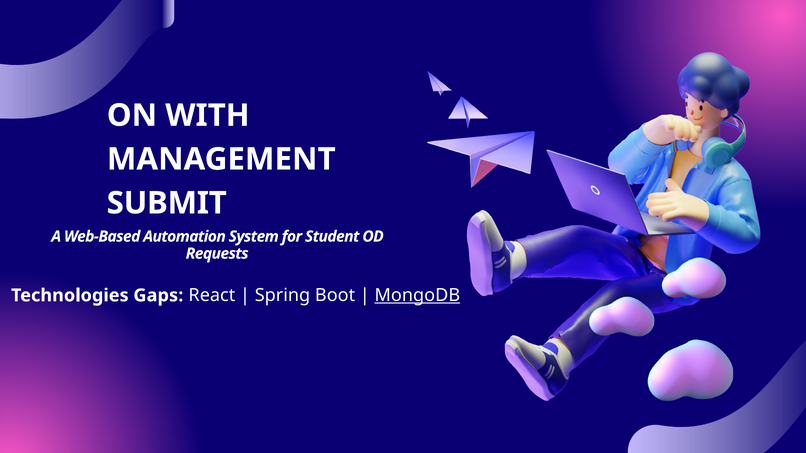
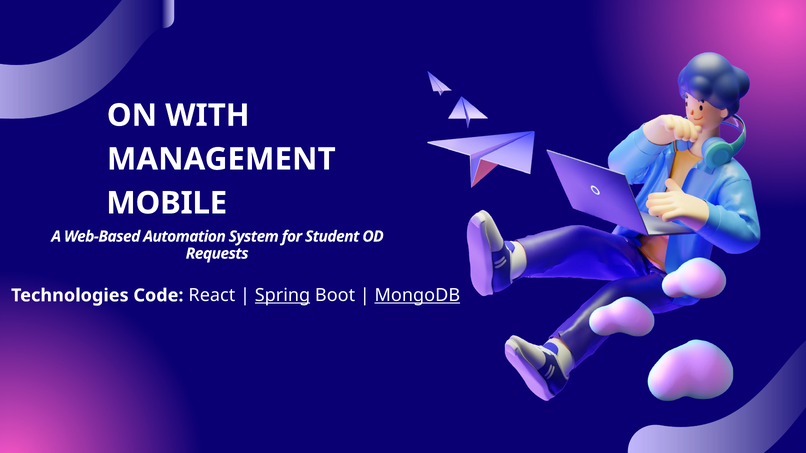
SUBMIT: SUBMIT -> MOBILE
Gaps: Gaps -> Code
Spring underline: none -> present
